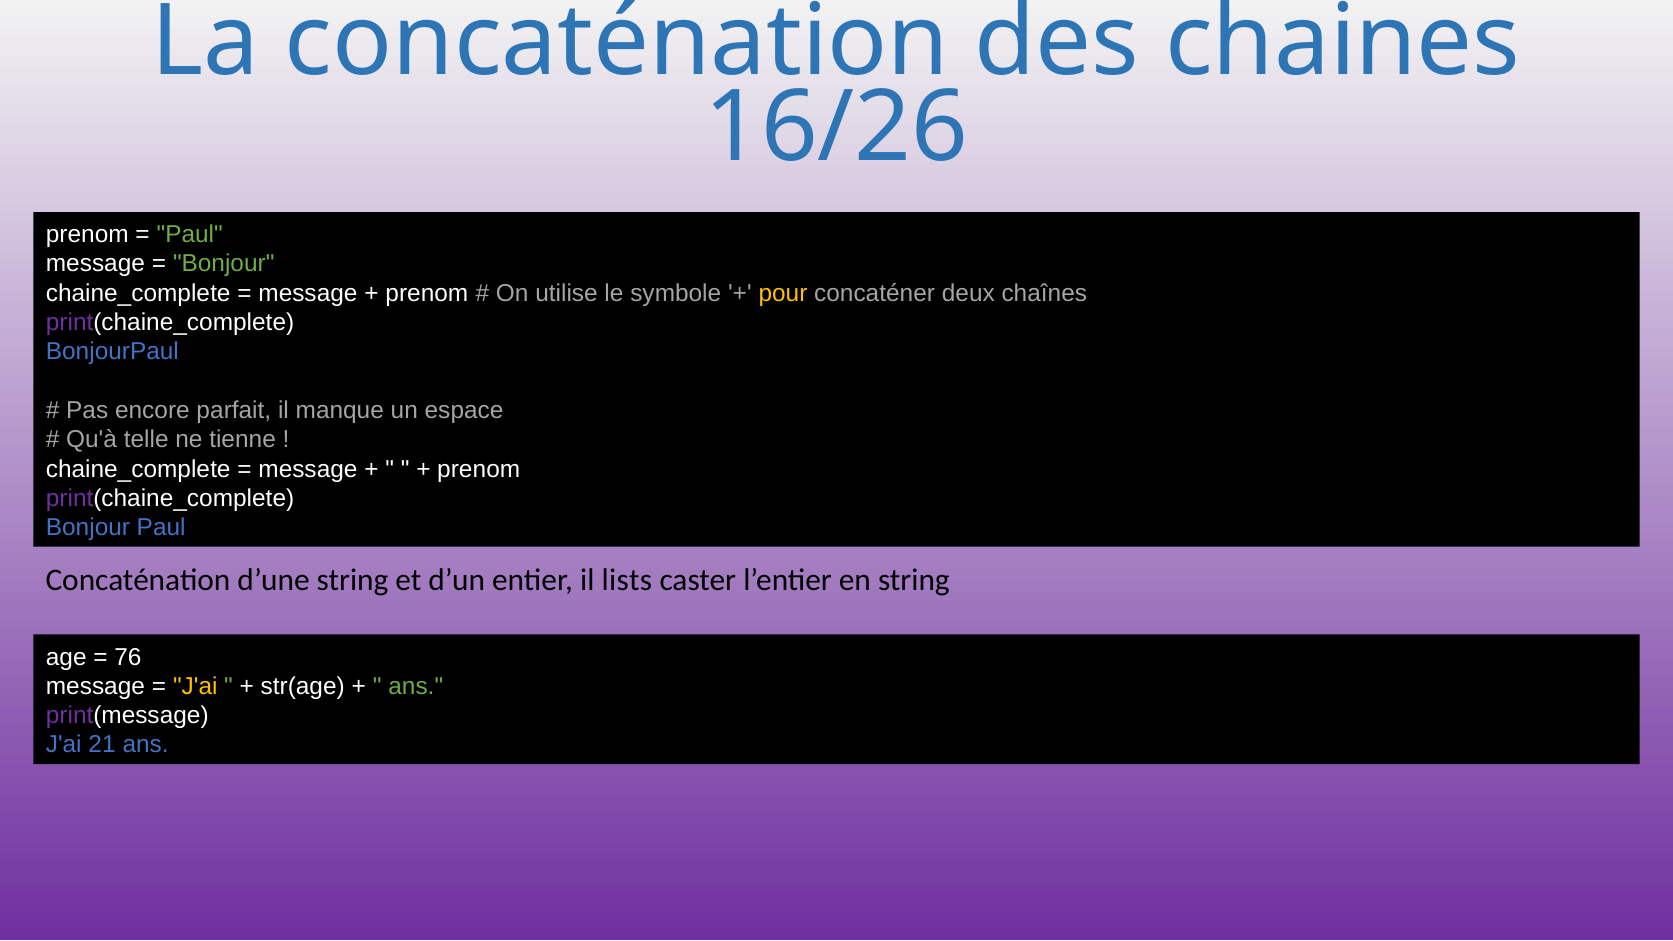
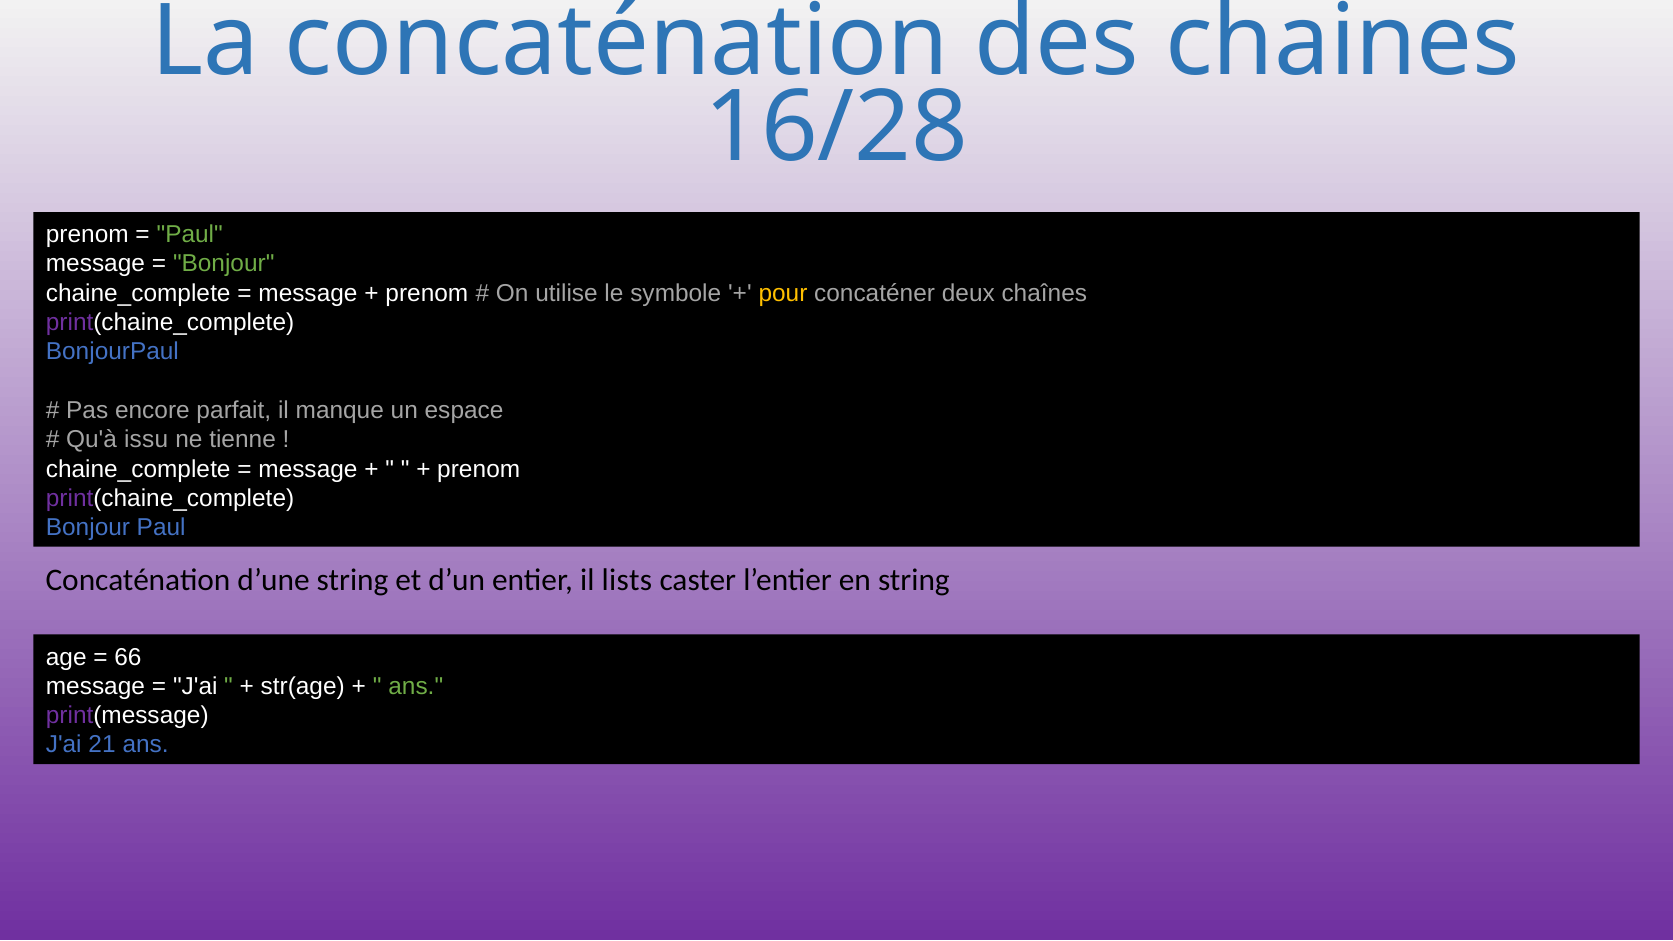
16/26: 16/26 -> 16/28
telle: telle -> issu
76: 76 -> 66
J'ai at (195, 686) colour: yellow -> white
